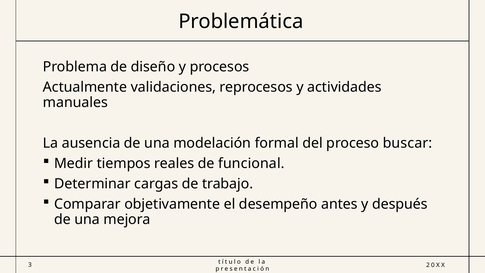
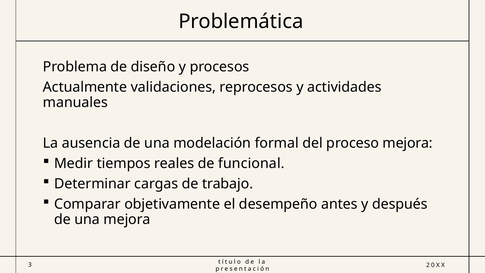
proceso buscar: buscar -> mejora
